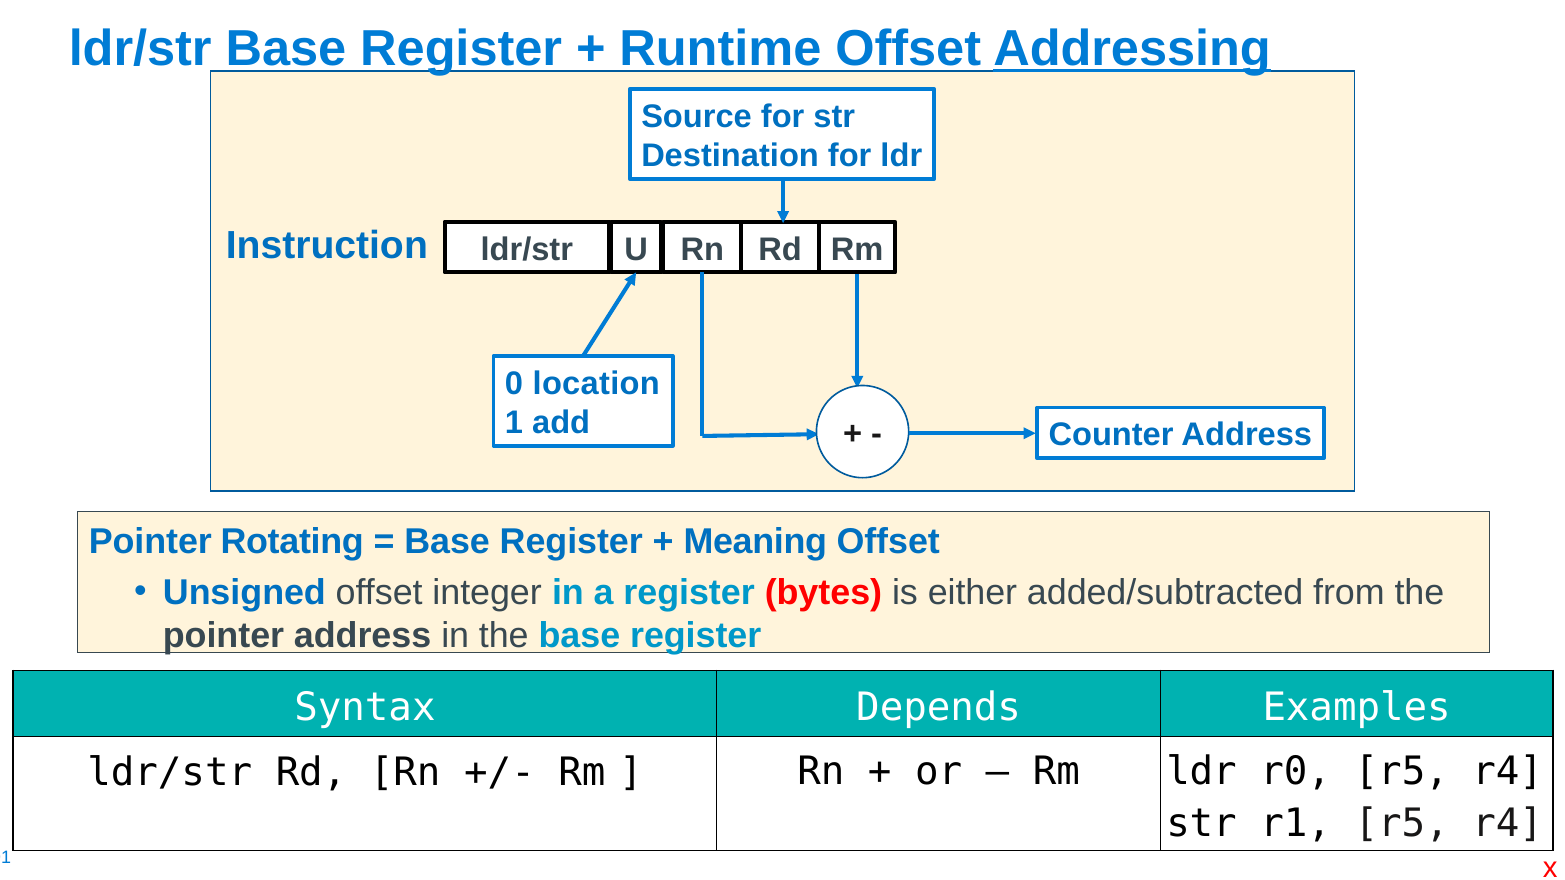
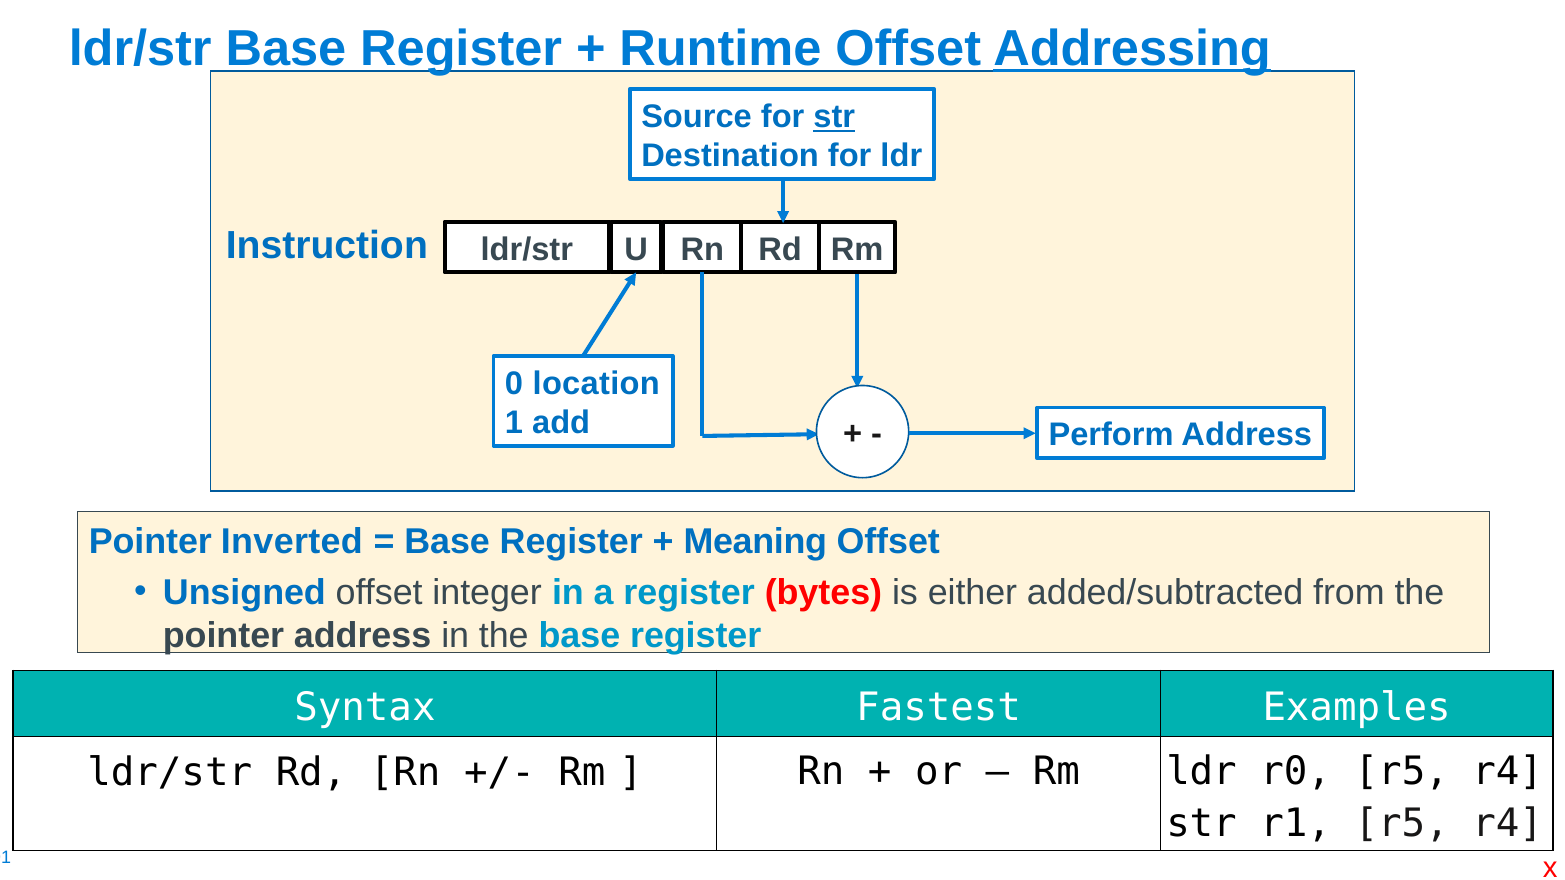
str at (834, 117) underline: none -> present
Counter: Counter -> Perform
Rotating: Rotating -> Inverted
Depends: Depends -> Fastest
